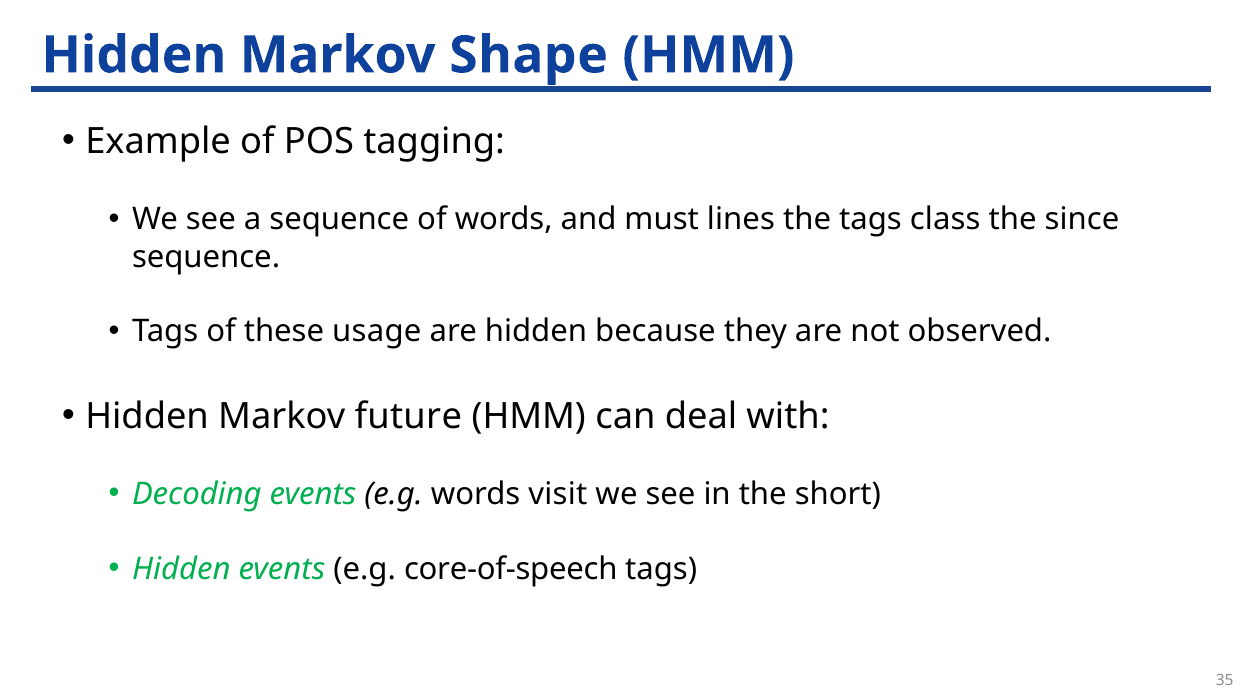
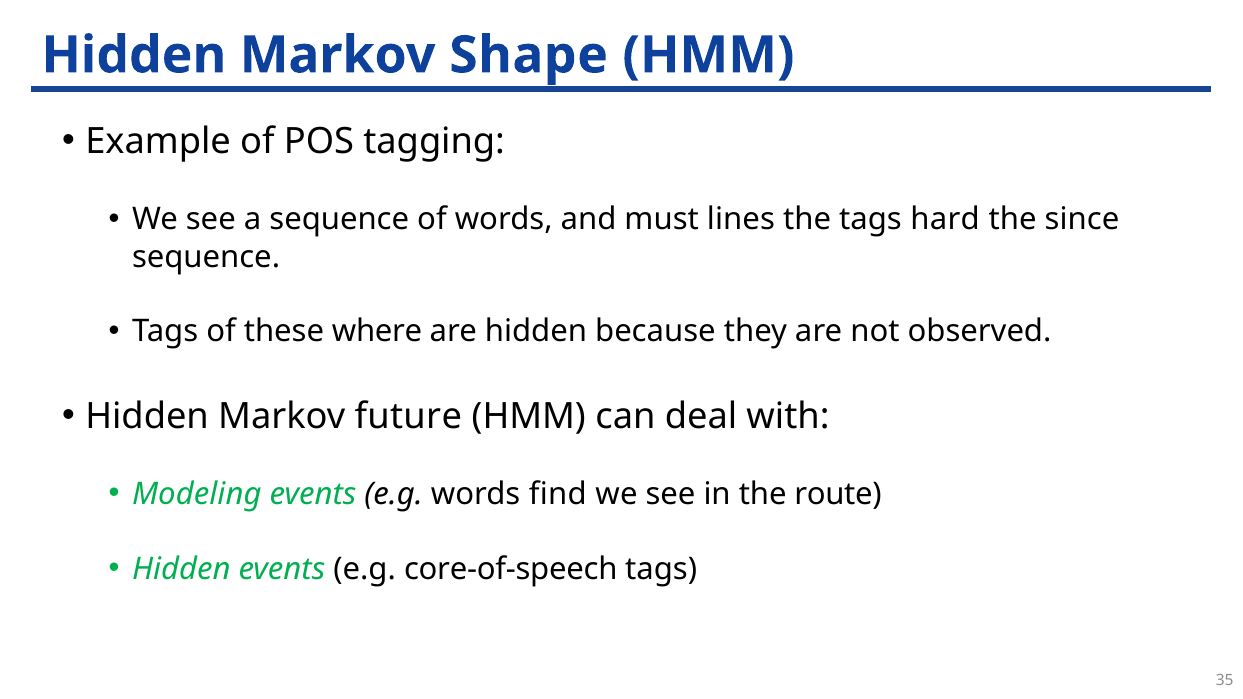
class: class -> hard
usage: usage -> where
Decoding: Decoding -> Modeling
visit: visit -> find
short: short -> route
